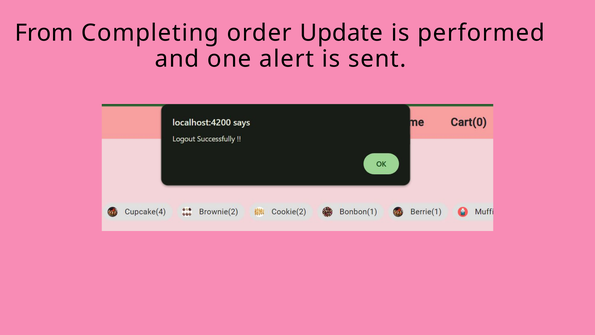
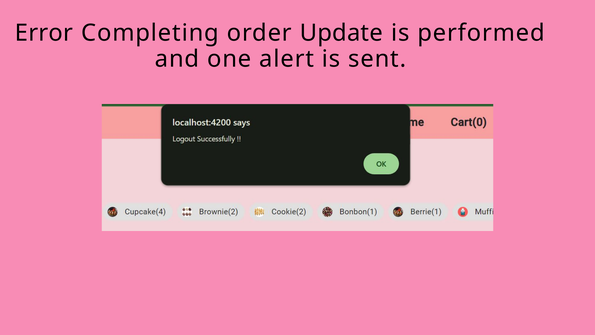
From: From -> Error
